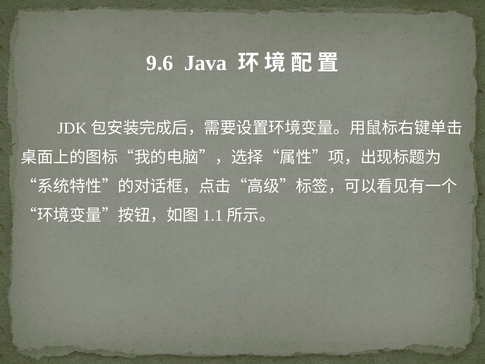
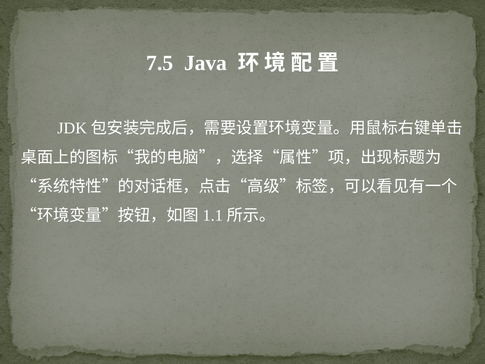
9.6: 9.6 -> 7.5
